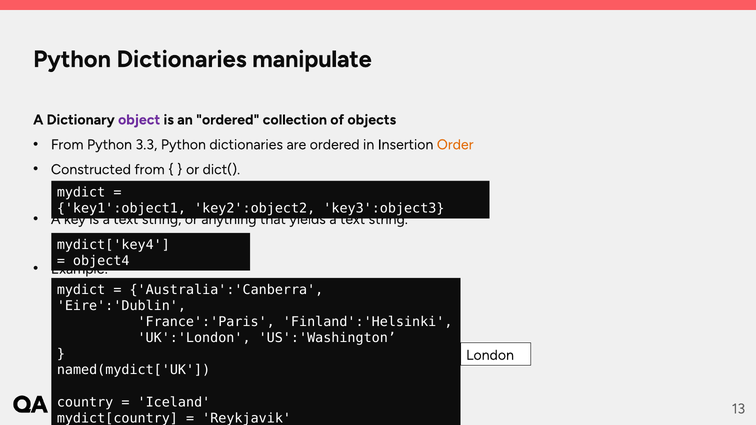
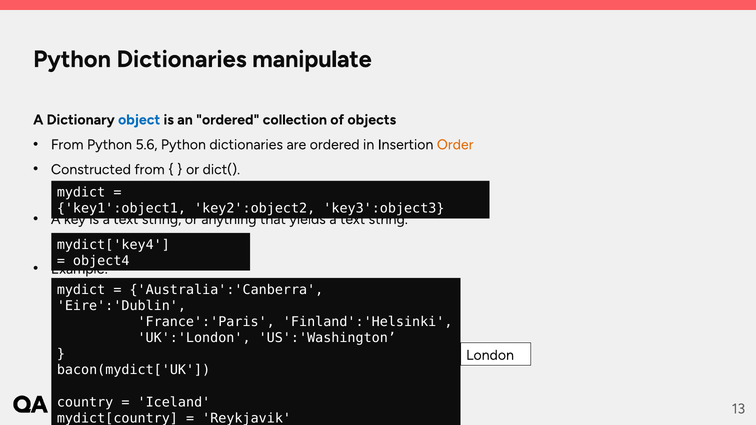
object colour: purple -> blue
3.3: 3.3 -> 5.6
named(mydict['UK: named(mydict['UK -> bacon(mydict['UK
